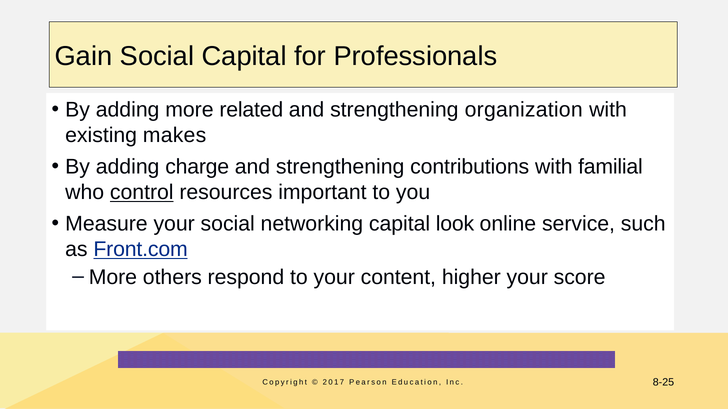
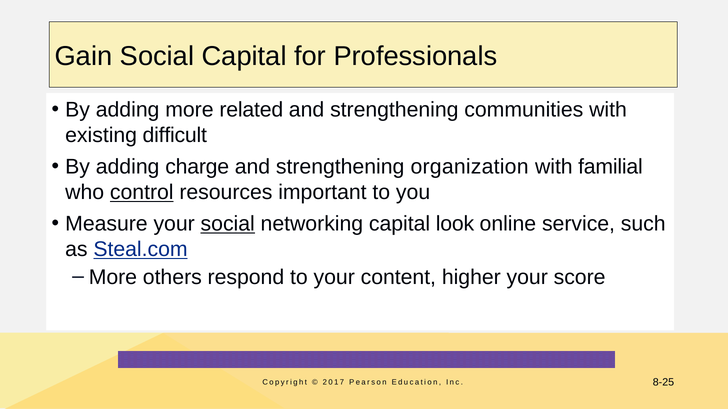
organization: organization -> communities
makes: makes -> difficult
contributions: contributions -> organization
social at (228, 224) underline: none -> present
Front.com: Front.com -> Steal.com
